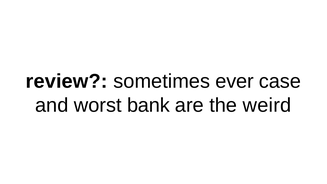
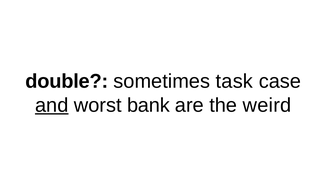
review: review -> double
ever: ever -> task
and underline: none -> present
